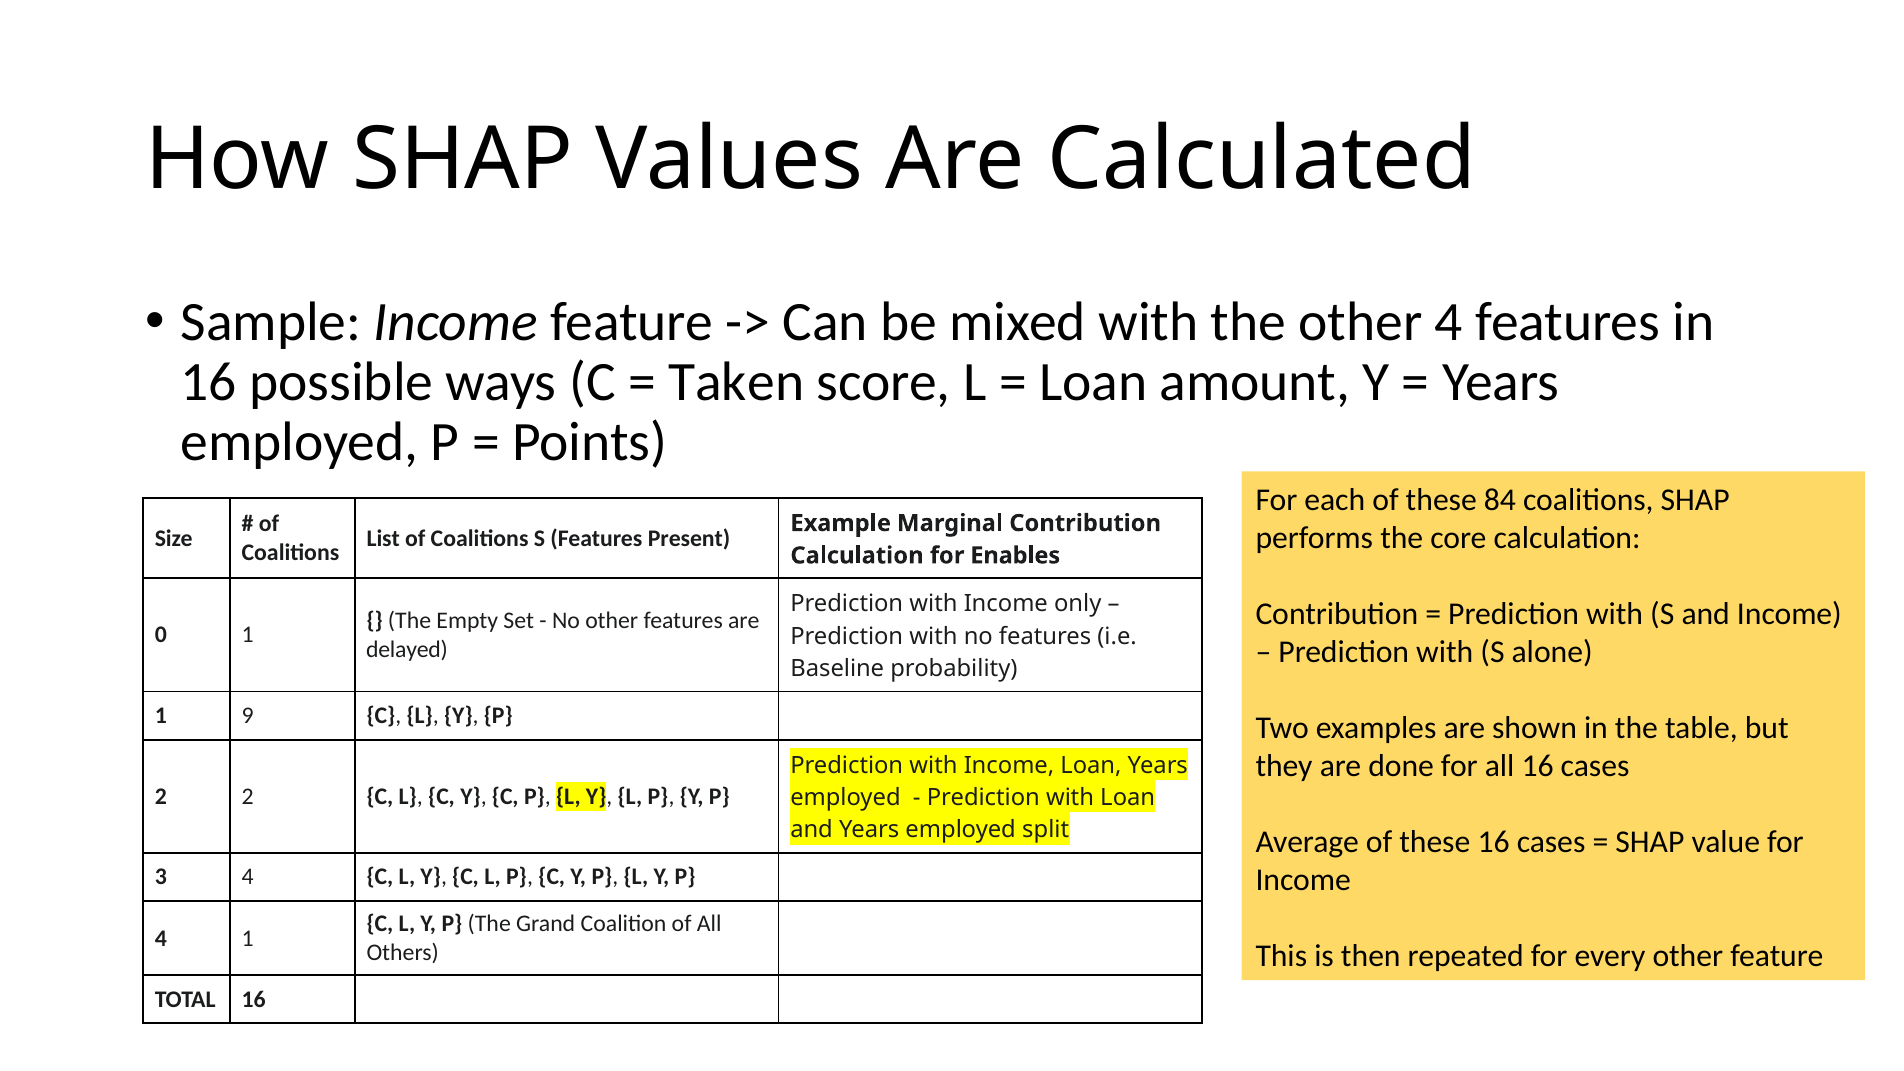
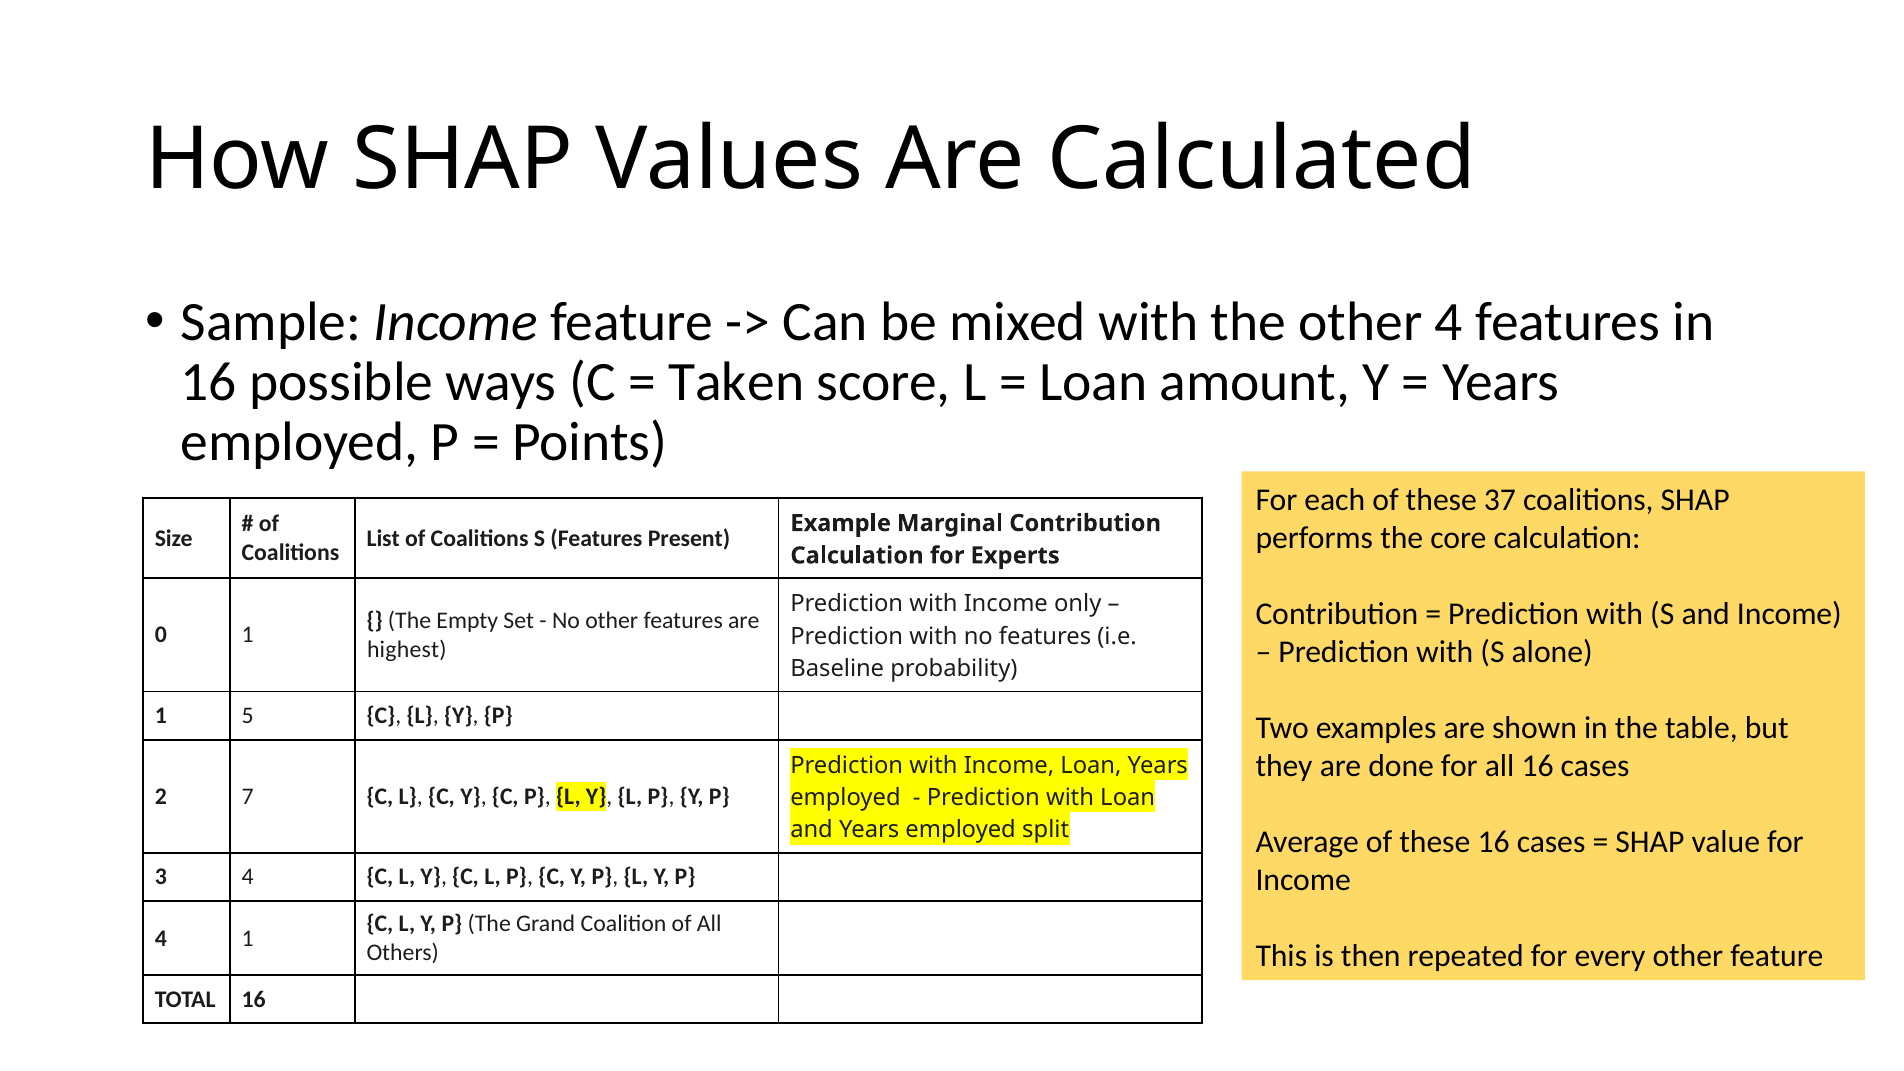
84: 84 -> 37
Enables: Enables -> Experts
delayed: delayed -> highest
9: 9 -> 5
2 2: 2 -> 7
